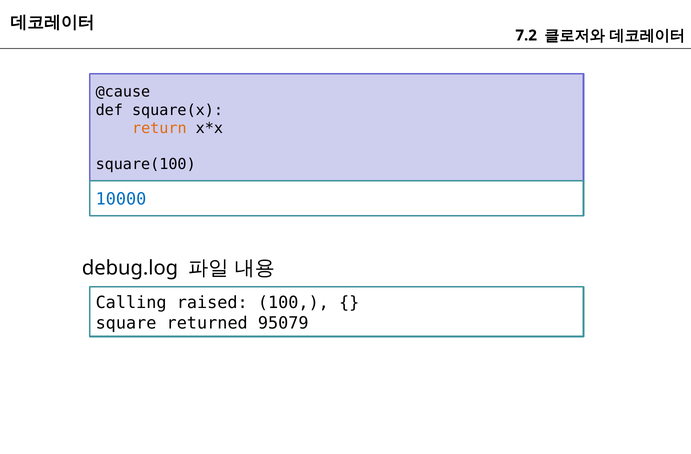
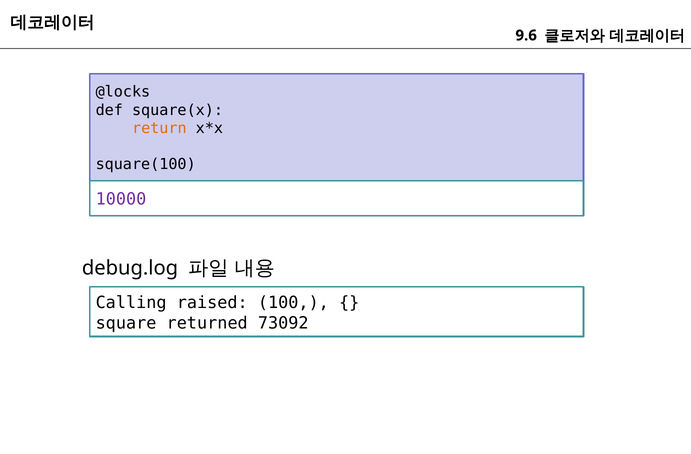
7.2: 7.2 -> 9.6
@cause: @cause -> @locks
10000 colour: blue -> purple
95079: 95079 -> 73092
